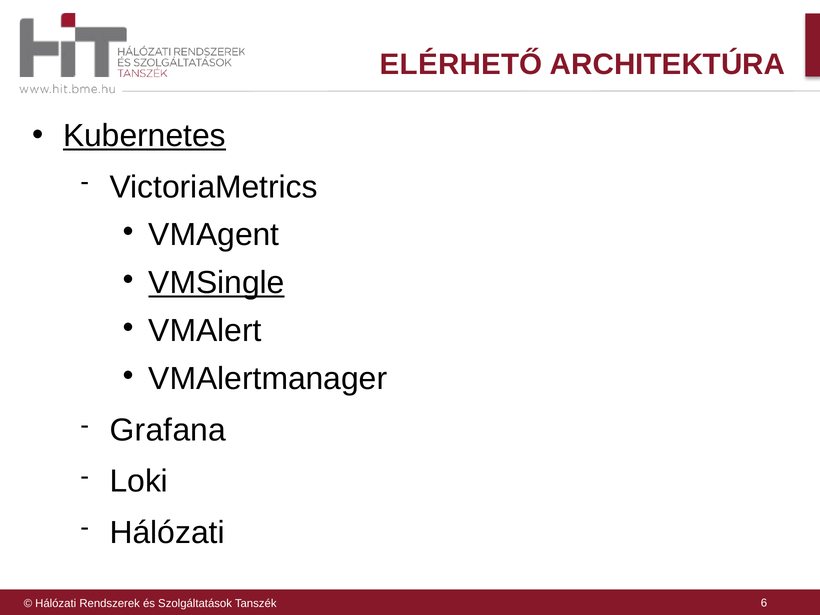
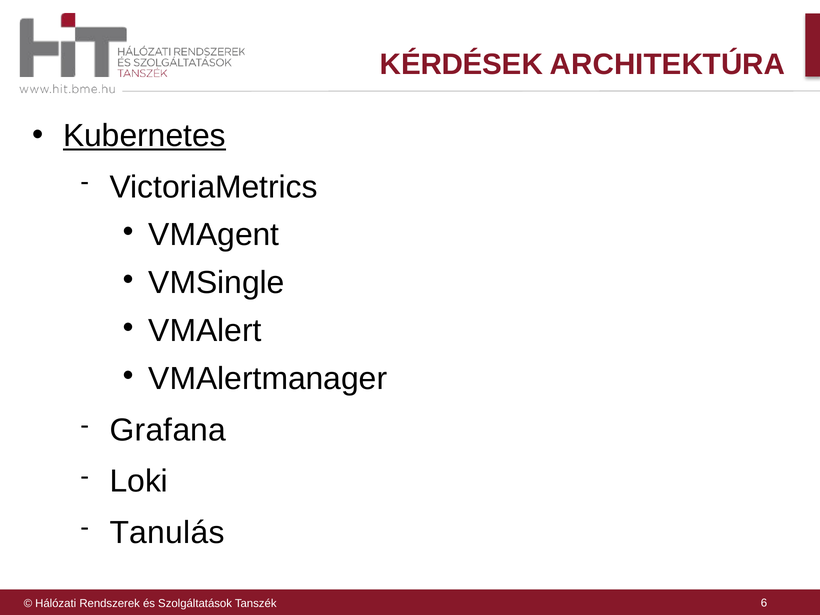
ELÉRHETŐ: ELÉRHETŐ -> KÉRDÉSEK
VMSingle underline: present -> none
Hálózati at (167, 532): Hálózati -> Tanulás
